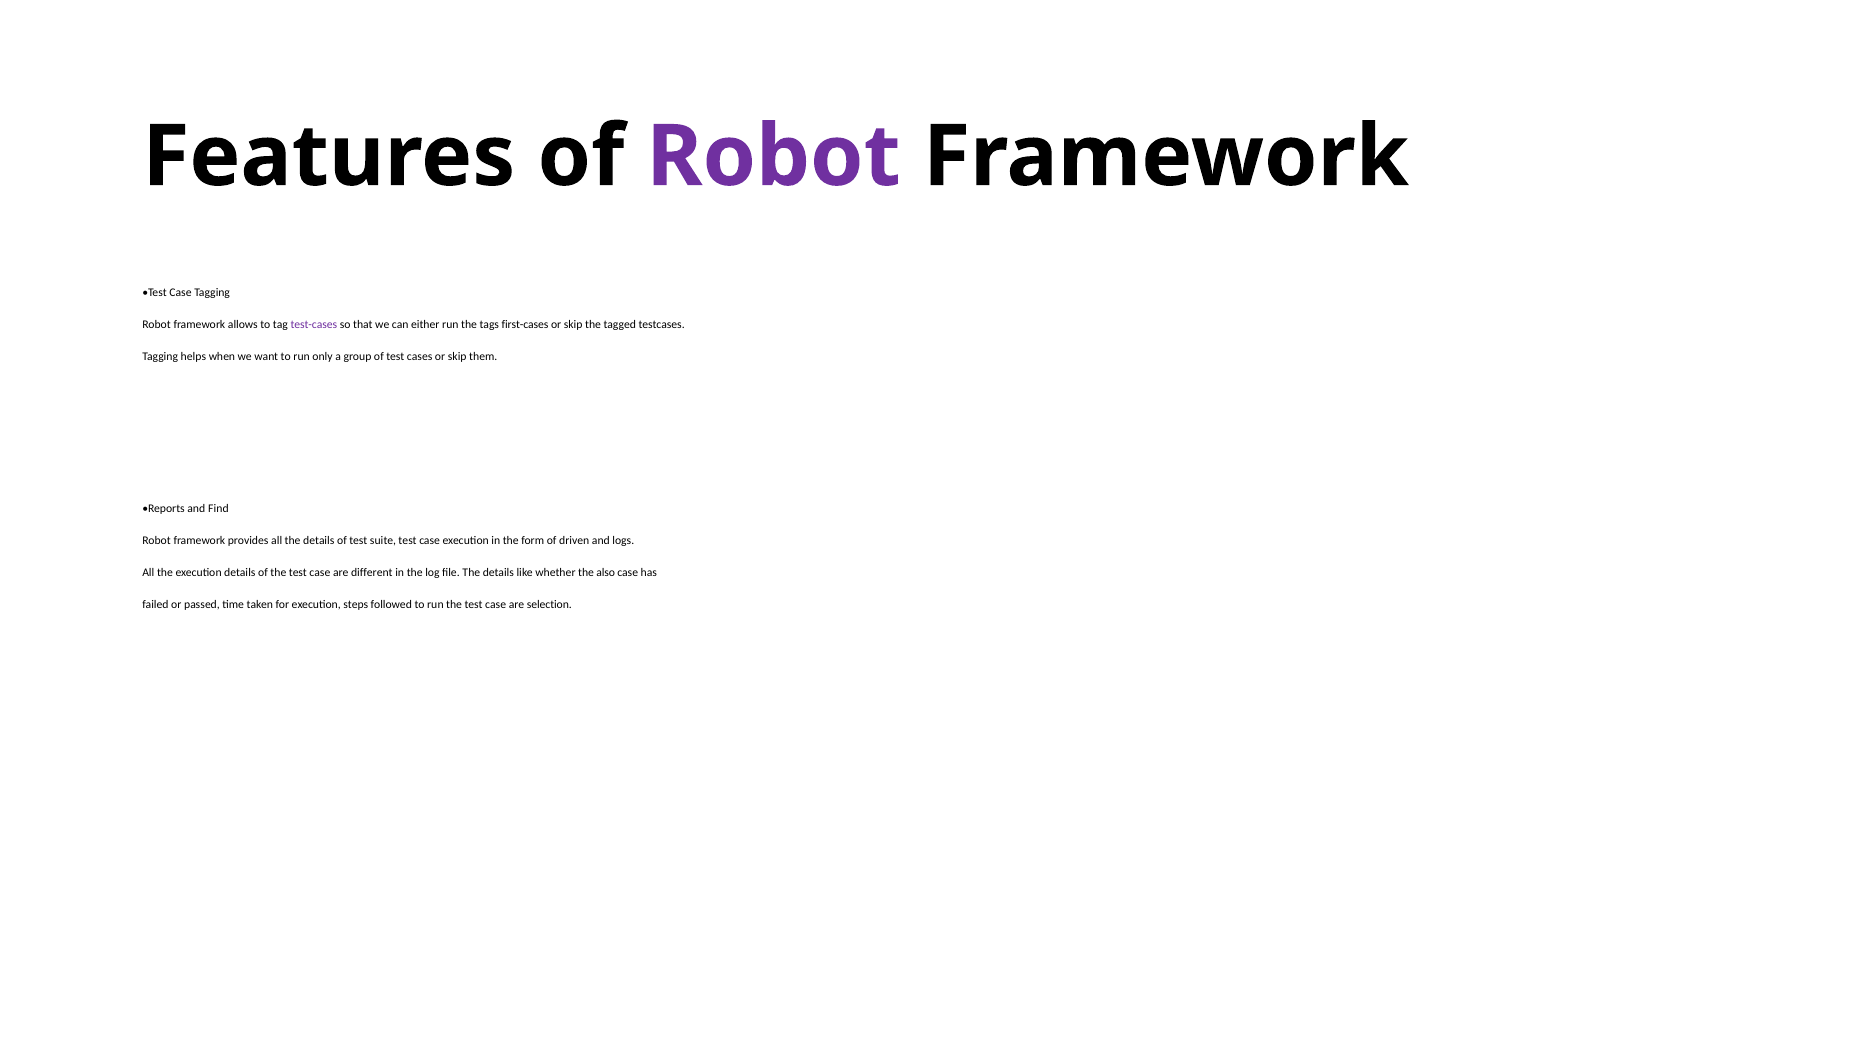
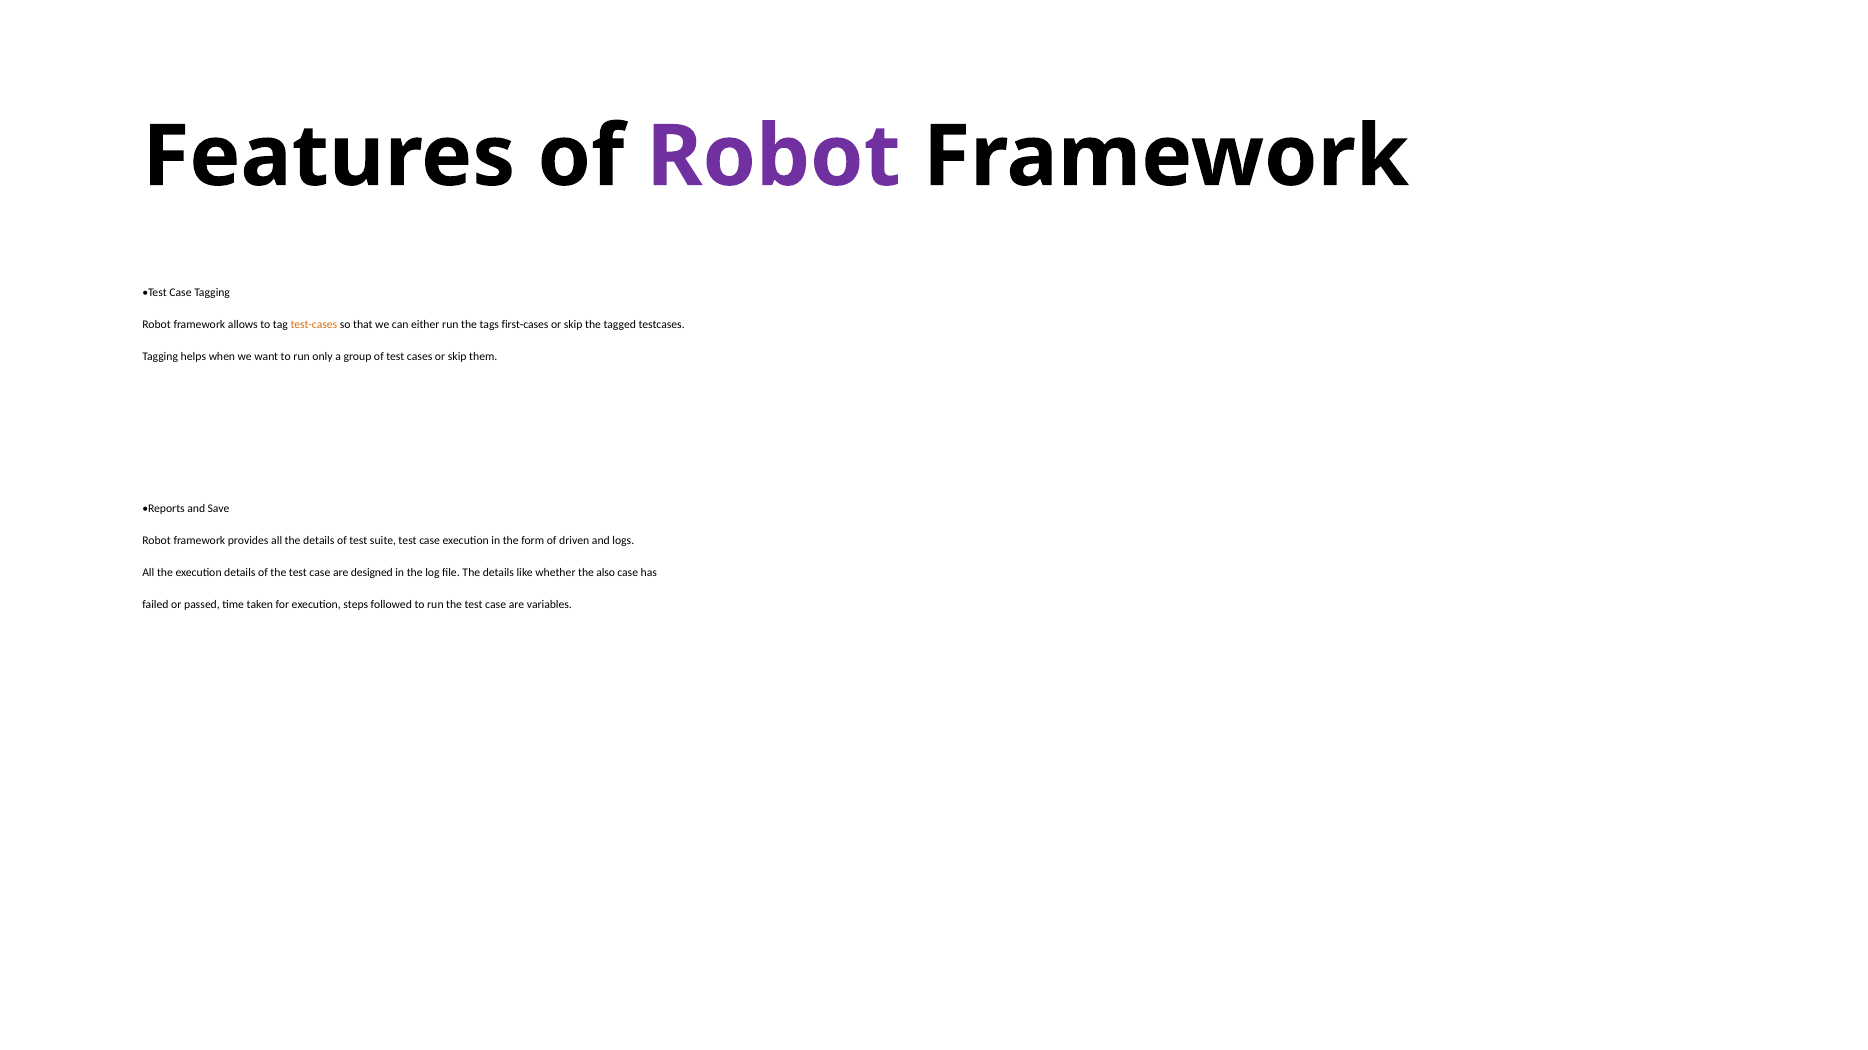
test-cases colour: purple -> orange
Find: Find -> Save
different: different -> designed
selection: selection -> variables
